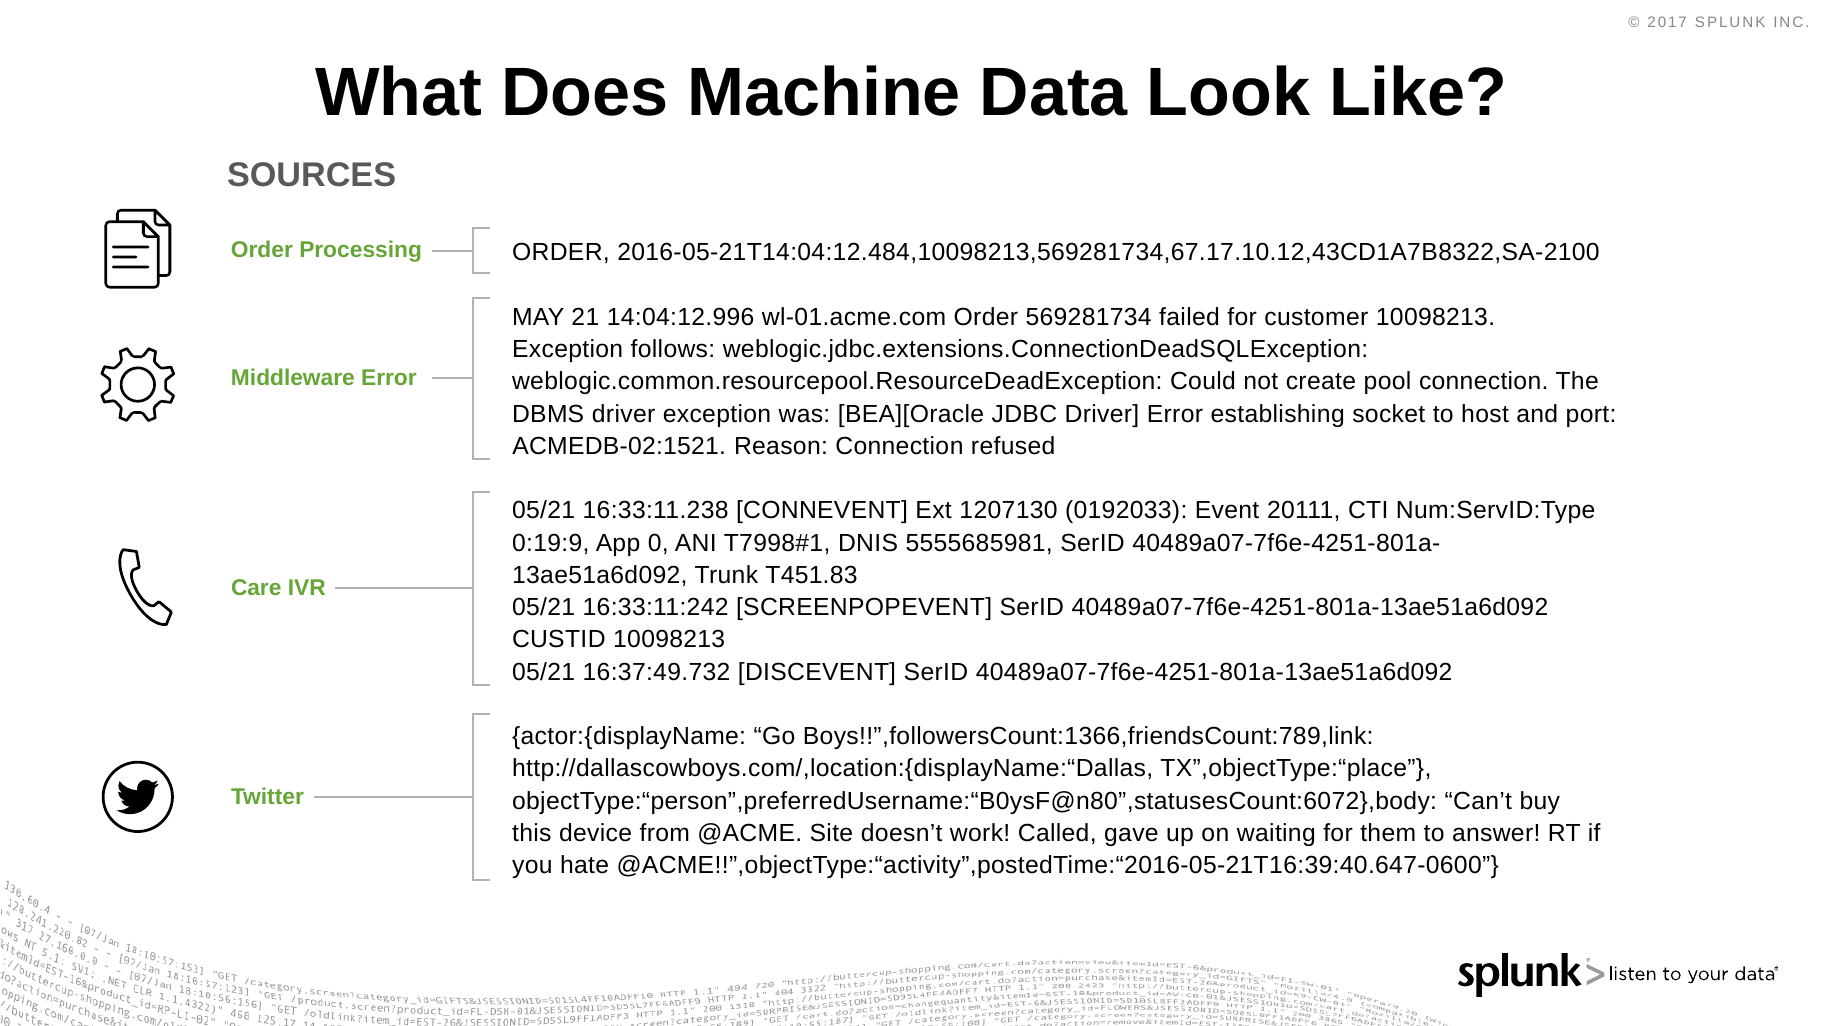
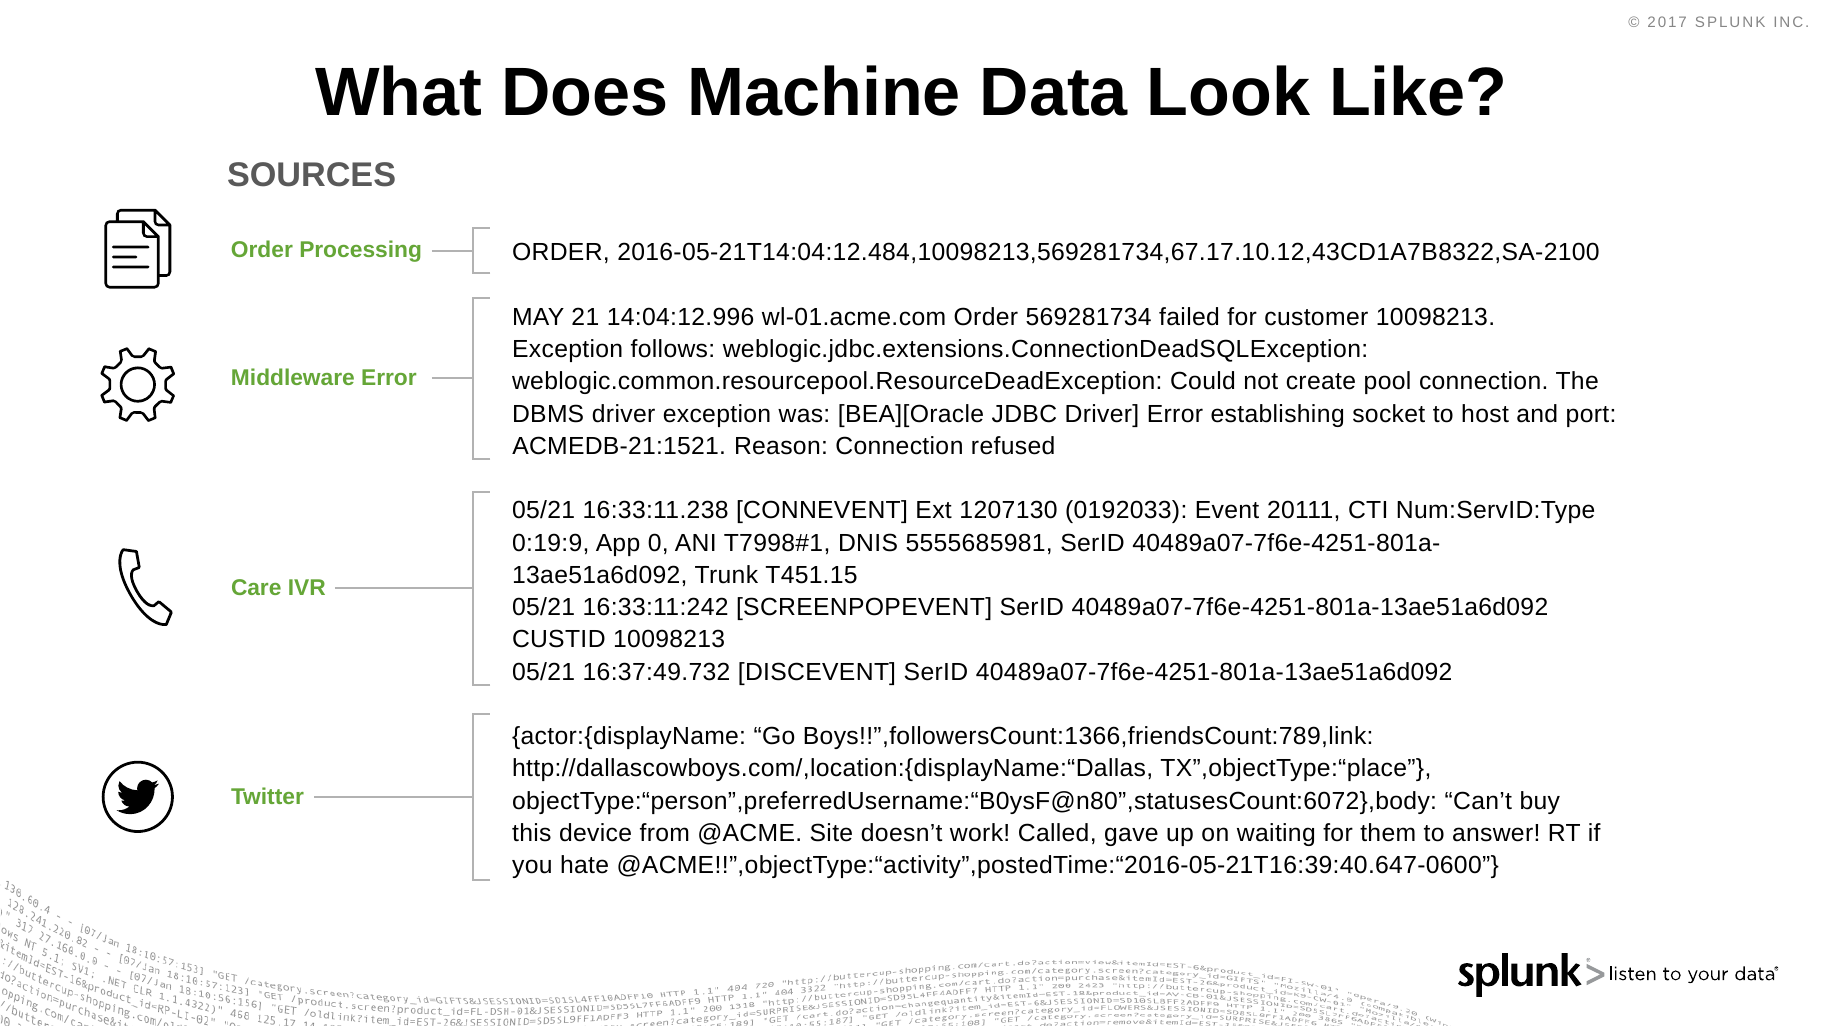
ACMEDB-02:1521: ACMEDB-02:1521 -> ACMEDB-21:1521
T451.83: T451.83 -> T451.15
